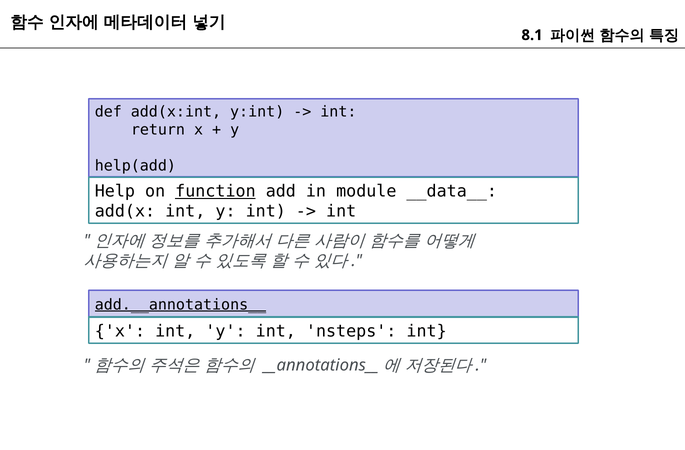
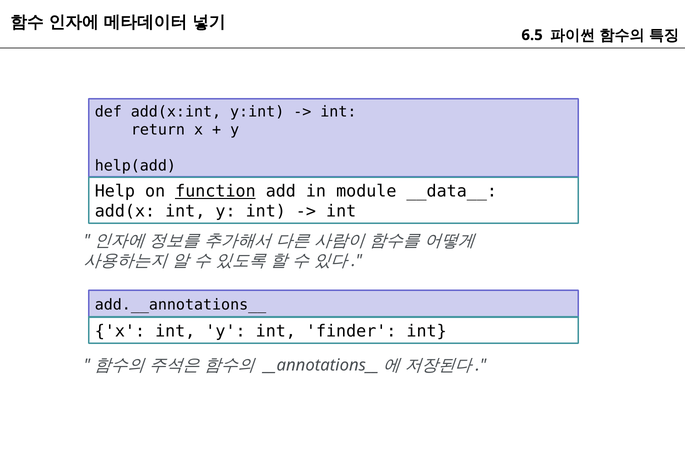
8.1: 8.1 -> 6.5
add.__annotations__ underline: present -> none
nsteps: nsteps -> finder
